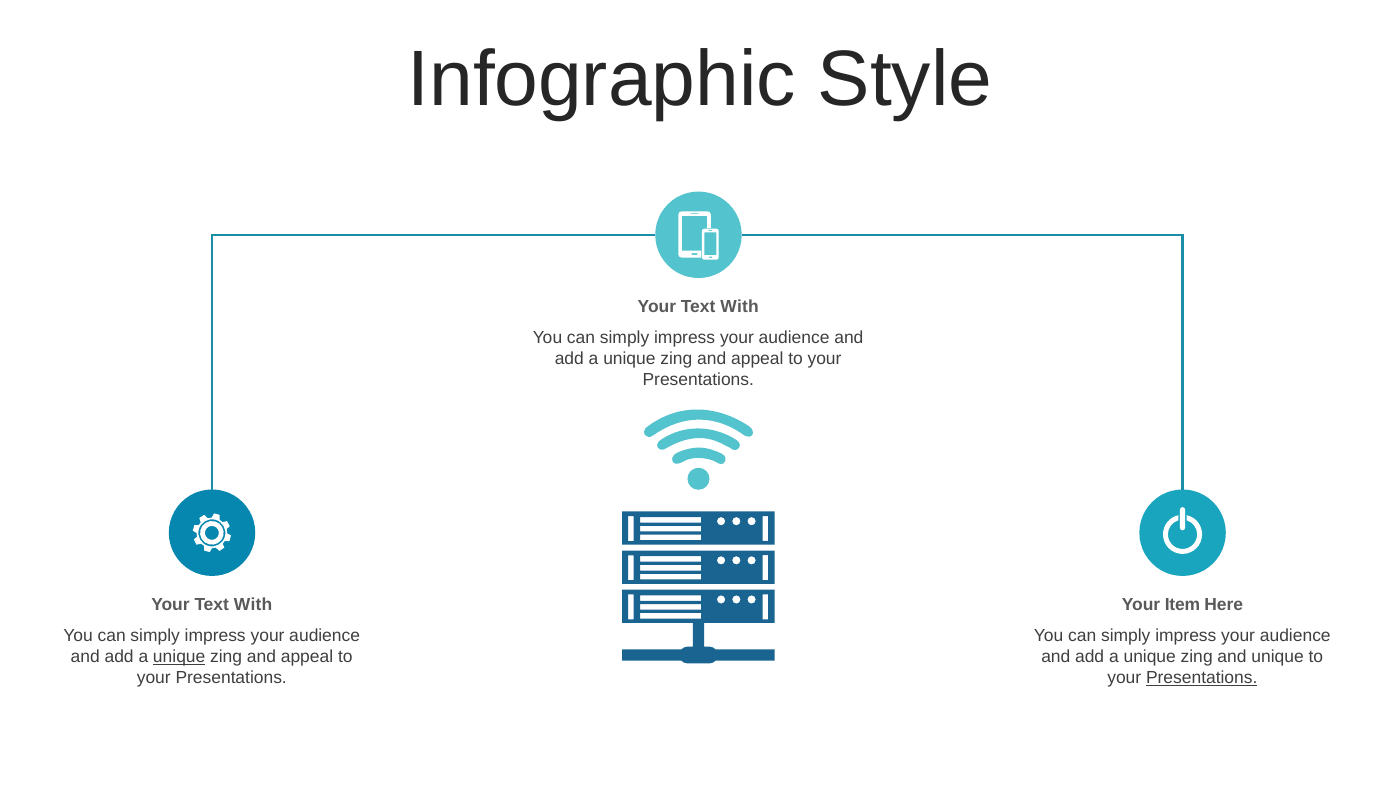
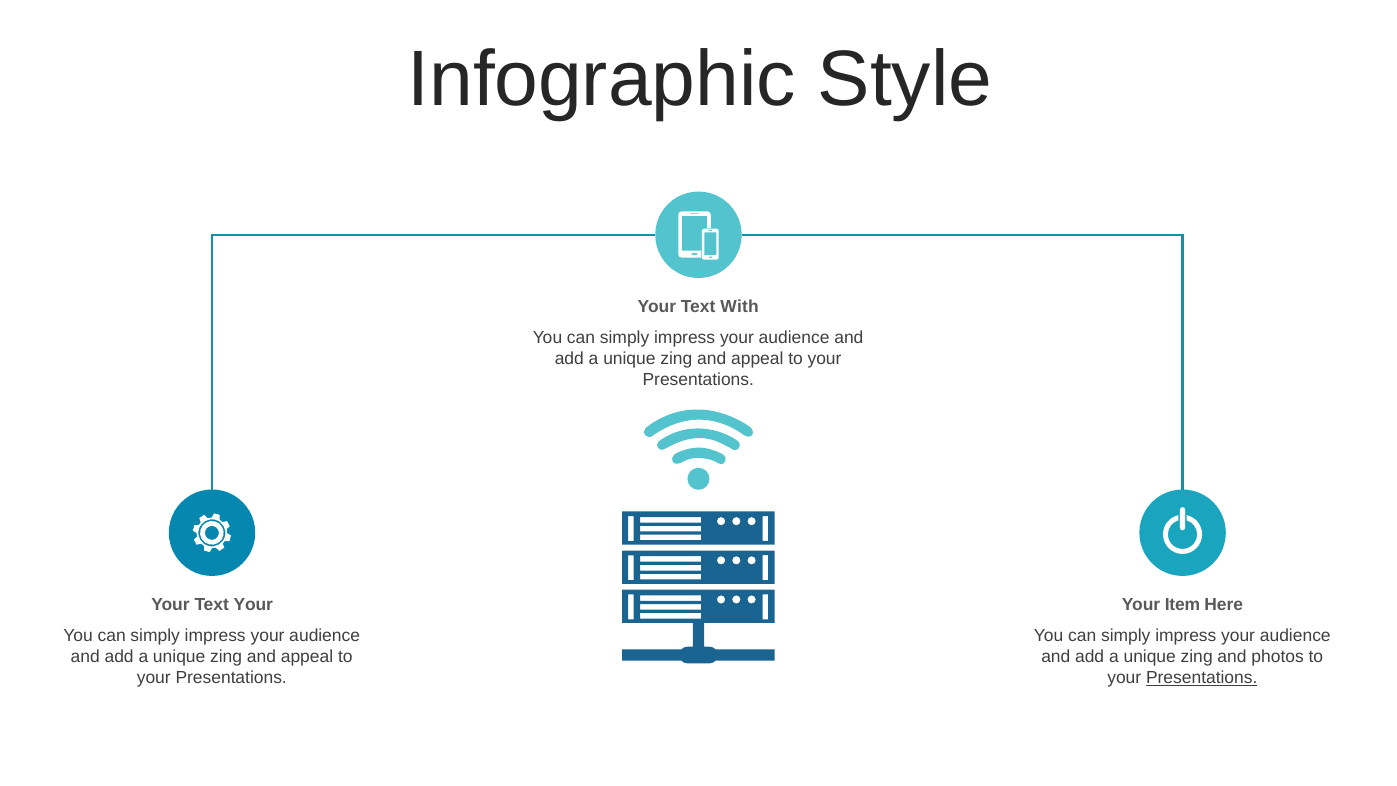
With at (253, 604): With -> Your
unique at (179, 657) underline: present -> none
and unique: unique -> photos
